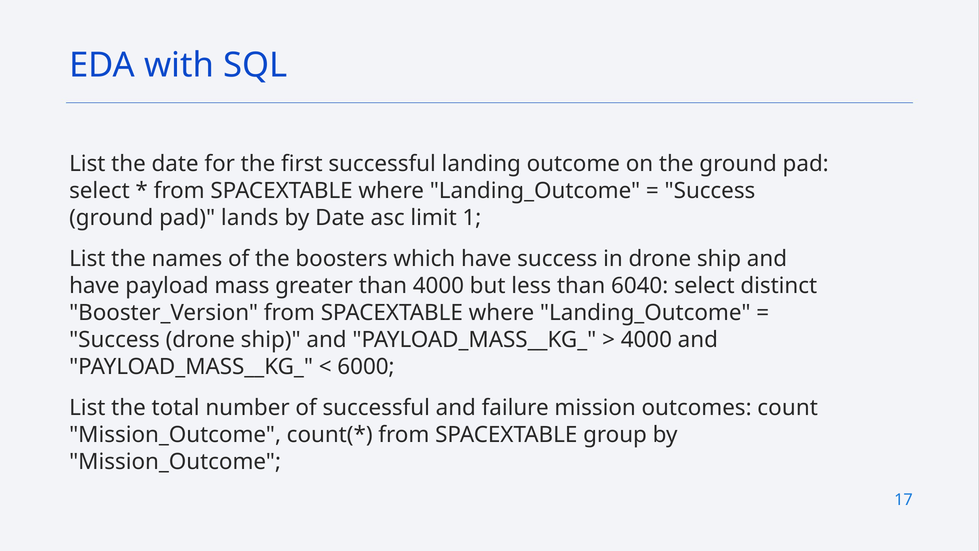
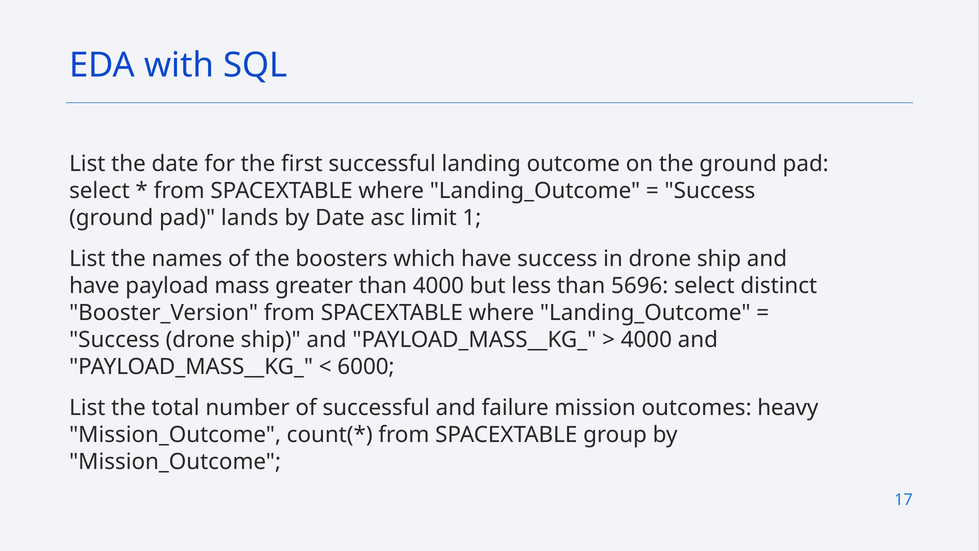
6040: 6040 -> 5696
count: count -> heavy
